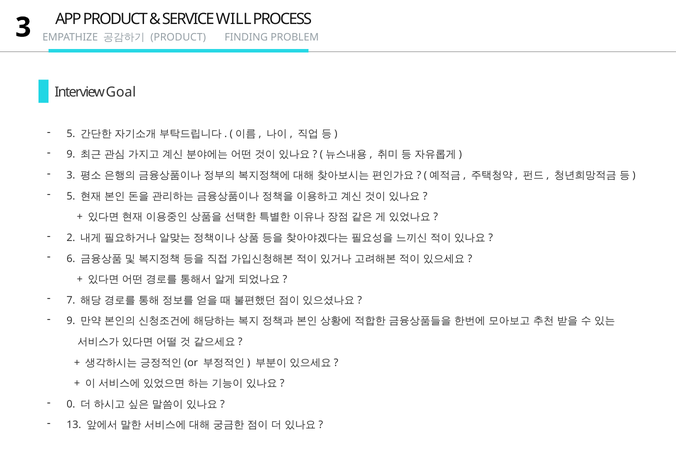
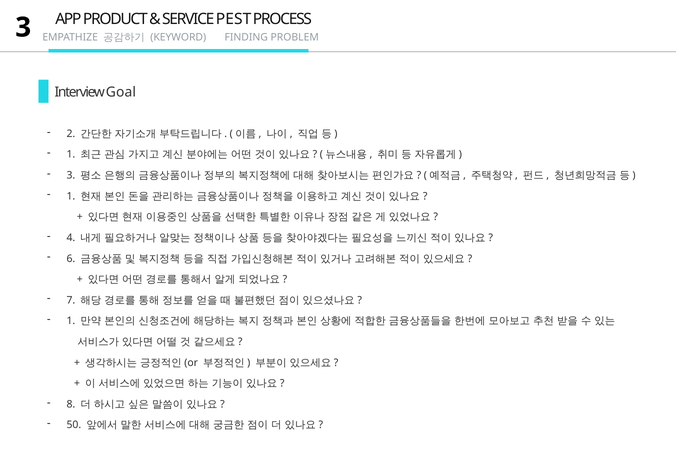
WILL: WILL -> PEST
PRODUCT at (178, 37): PRODUCT -> KEYWORD
5 at (71, 134): 5 -> 2
9 at (71, 155): 9 -> 1
5 at (71, 196): 5 -> 1
2: 2 -> 4
9 at (71, 321): 9 -> 1
0: 0 -> 8
13: 13 -> 50
